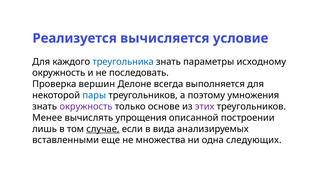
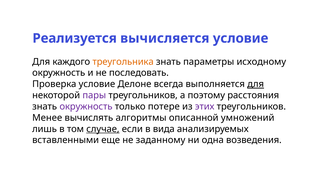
треугольника colour: blue -> orange
Проверка вершин: вершин -> условие
для at (256, 84) underline: none -> present
пары colour: blue -> purple
умножения: умножения -> расстояния
основе: основе -> потере
упрощения: упрощения -> алгоритмы
построении: построении -> умножений
множества: множества -> заданному
следующих: следующих -> возведения
